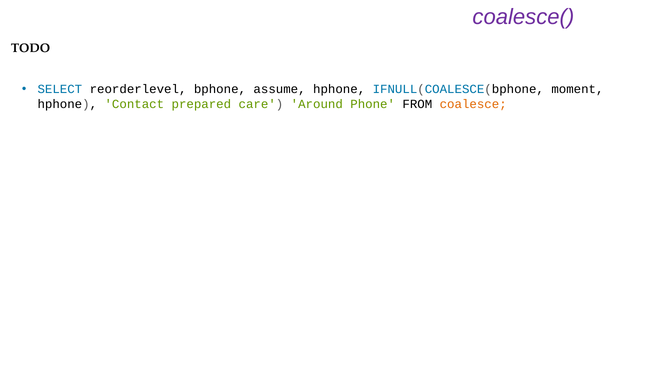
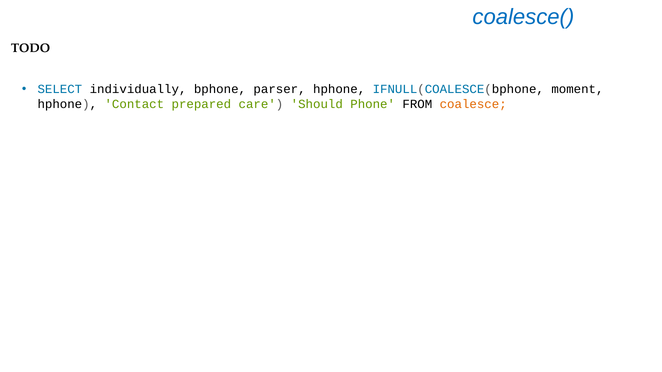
coalesce( colour: purple -> blue
reorderlevel: reorderlevel -> individually
assume: assume -> parser
Around: Around -> Should
